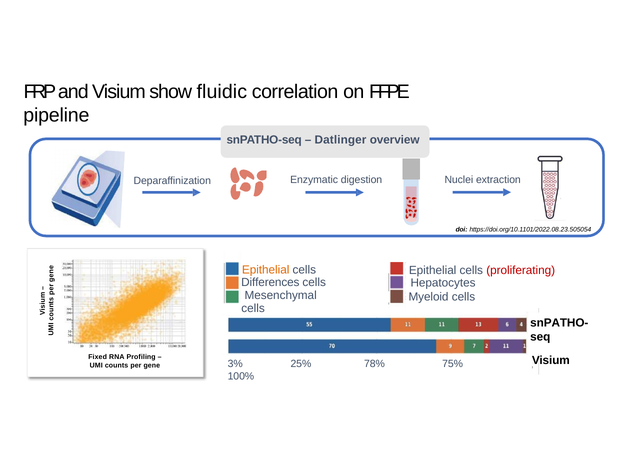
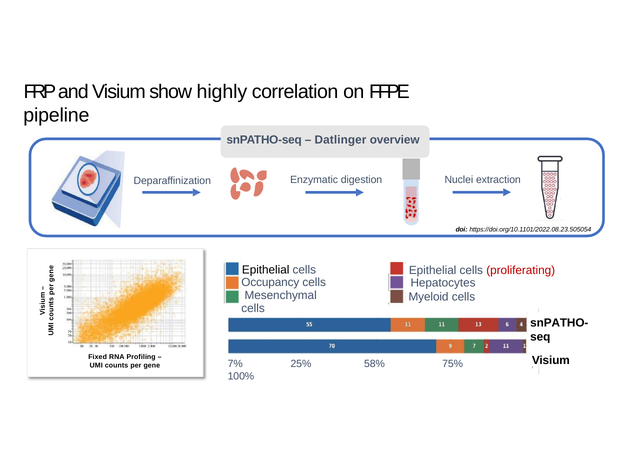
fluidic: fluidic -> highly
Epithelial at (266, 270) colour: orange -> black
Differences: Differences -> Occupancy
3%: 3% -> 7%
78%: 78% -> 58%
